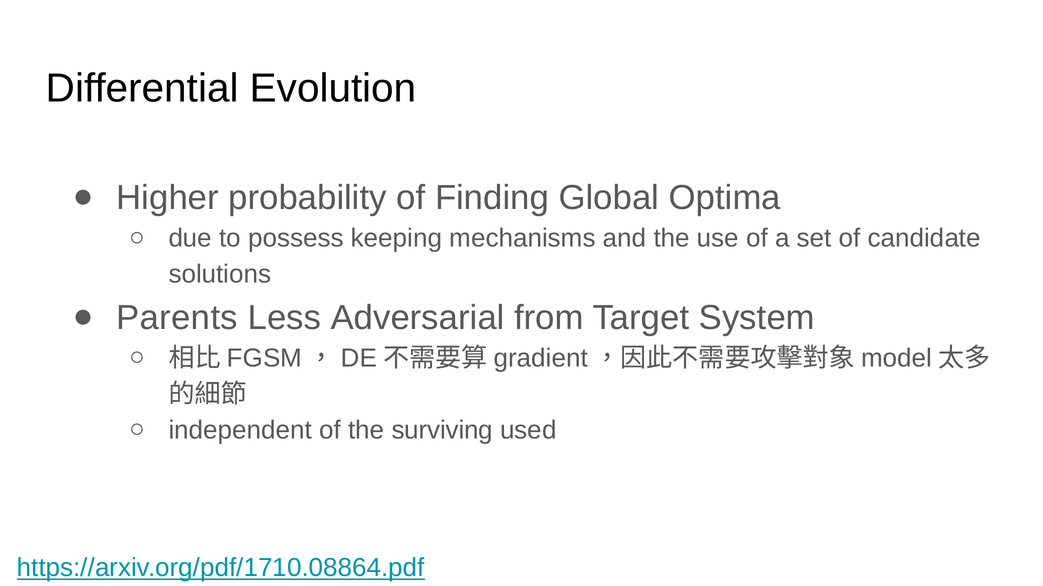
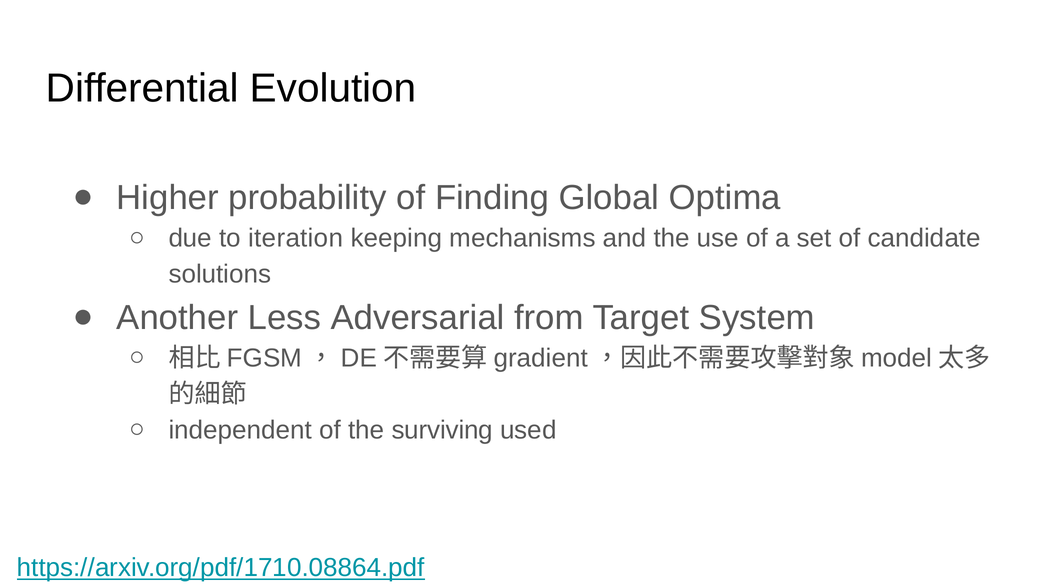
possess: possess -> iteration
Parents: Parents -> Another
